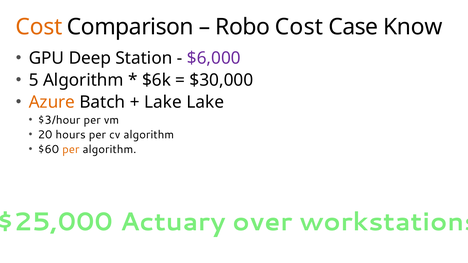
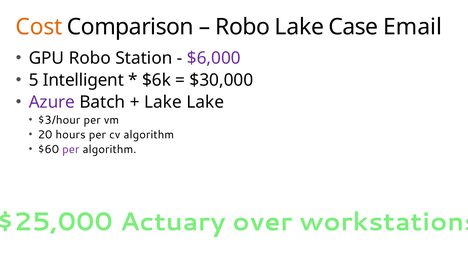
Robo Cost: Cost -> Lake
Know: Know -> Email
GPU Deep: Deep -> Robo
5 Algorithm: Algorithm -> Intelligent
Azure colour: orange -> purple
per at (71, 149) colour: orange -> purple
